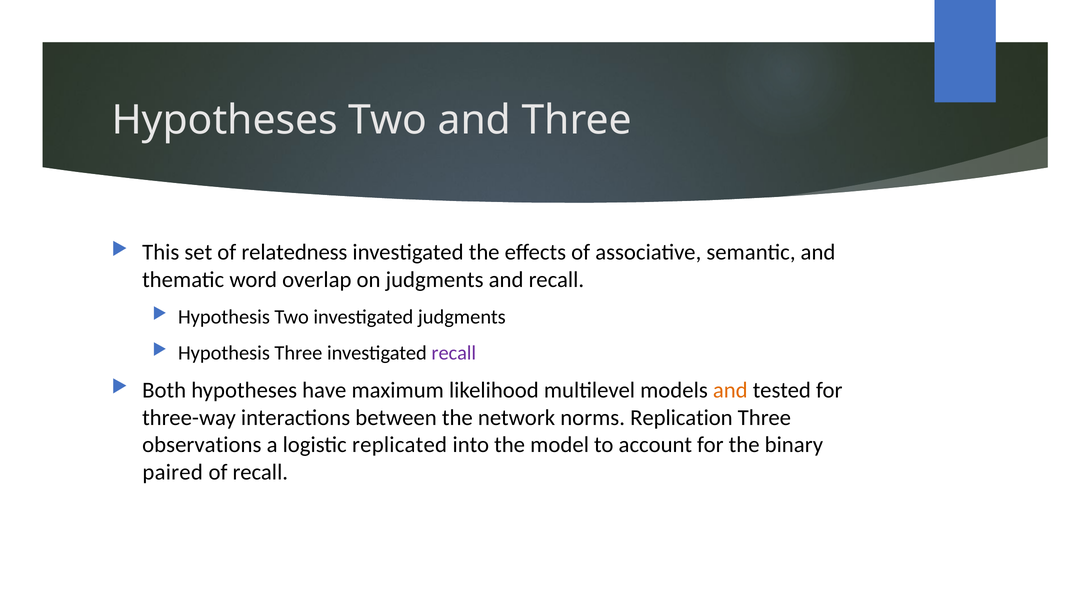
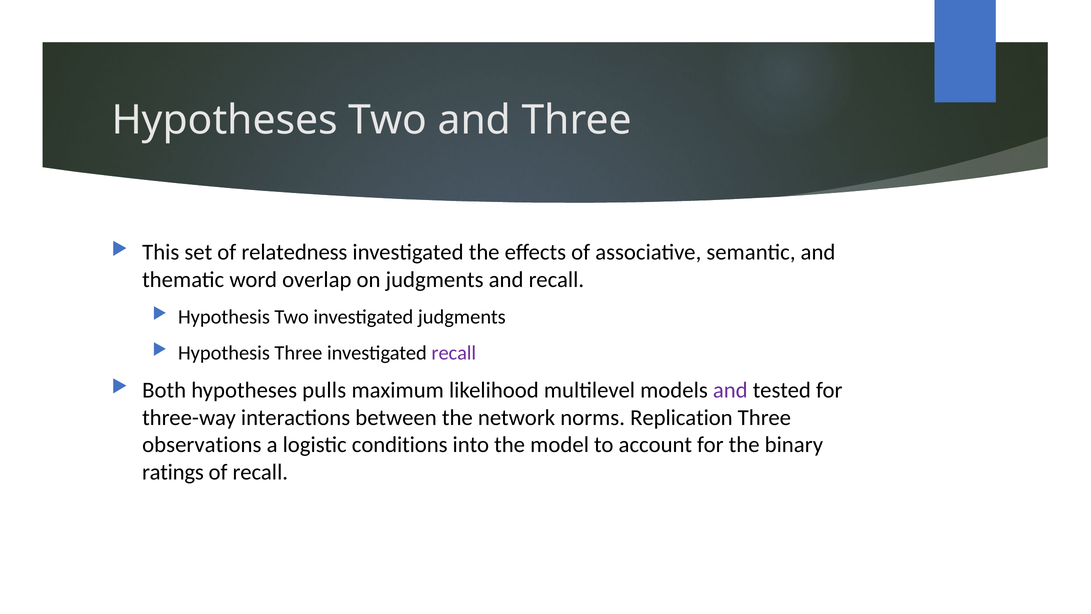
have: have -> pulls
and at (730, 390) colour: orange -> purple
replicated: replicated -> conditions
paired: paired -> ratings
